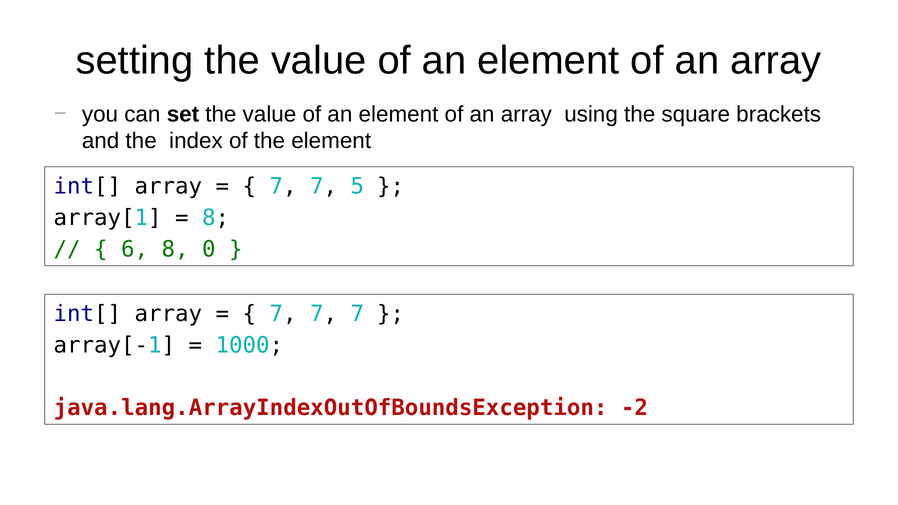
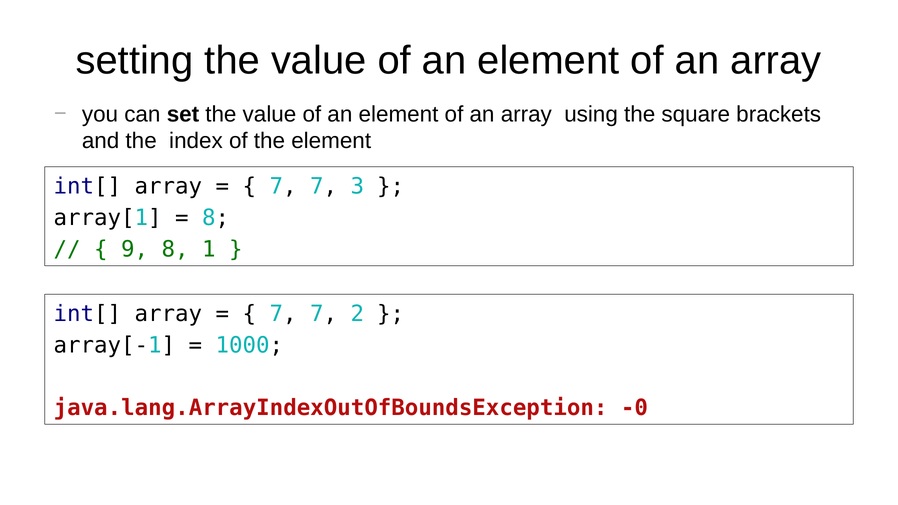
5: 5 -> 3
6: 6 -> 9
0: 0 -> 1
7 7 7: 7 -> 2
-2: -2 -> -0
